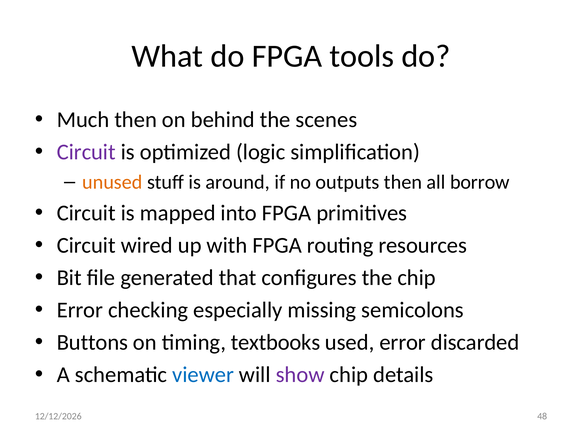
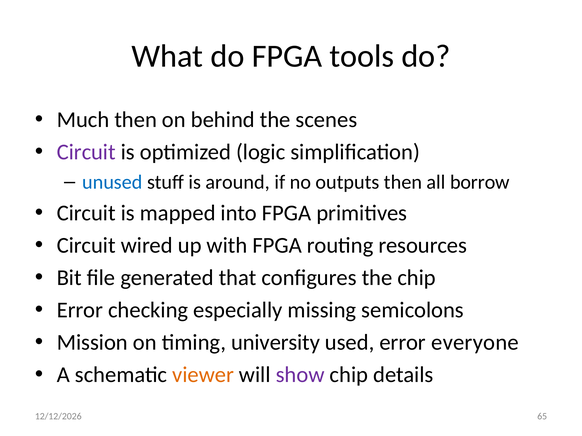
unused colour: orange -> blue
Buttons: Buttons -> Mission
textbooks: textbooks -> university
discarded: discarded -> everyone
viewer colour: blue -> orange
48: 48 -> 65
